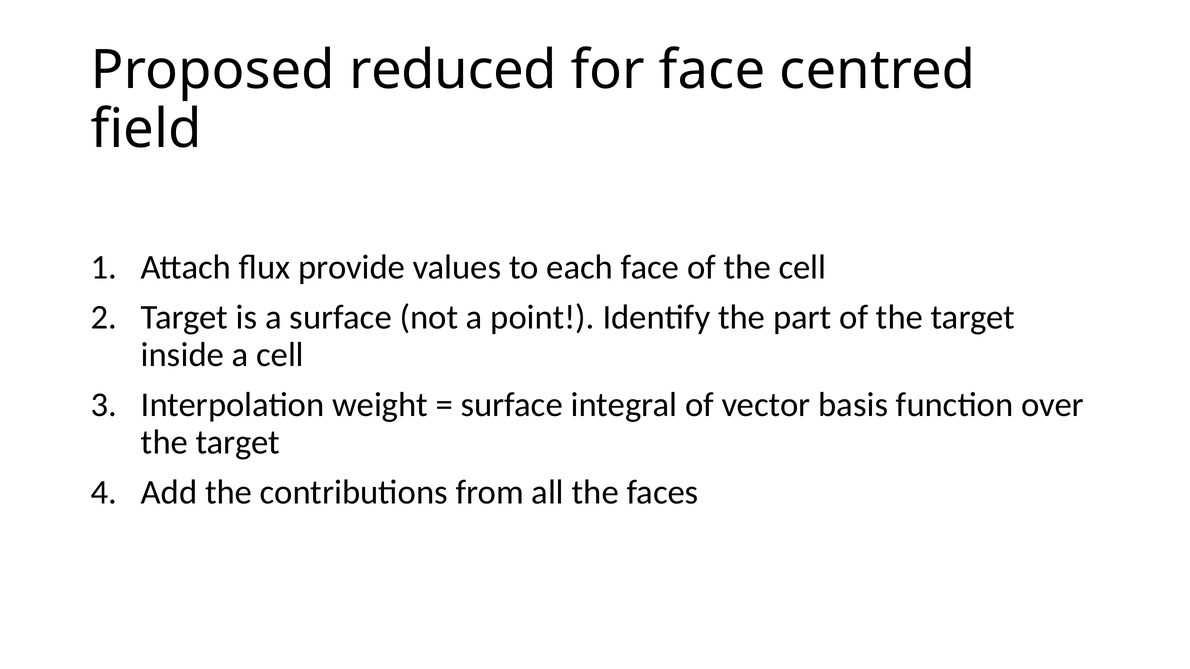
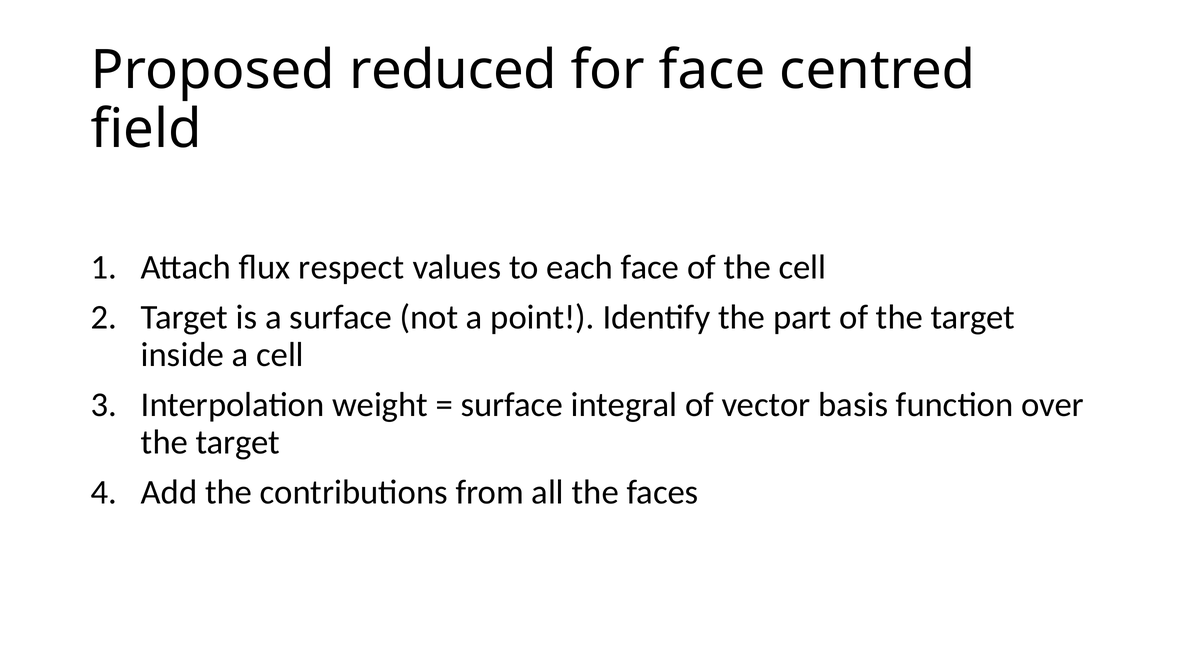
provide: provide -> respect
